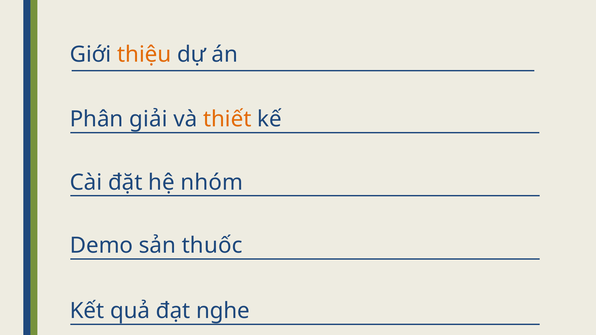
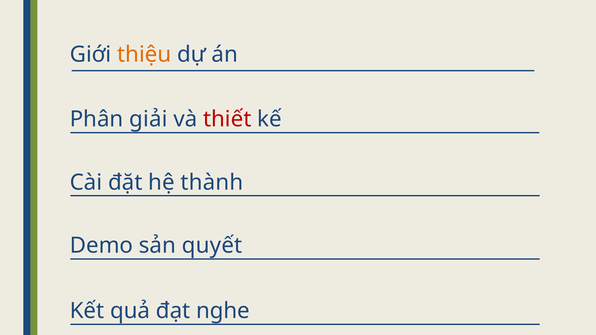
thiết colour: orange -> red
nhóm: nhóm -> thành
thuốc: thuốc -> quyết
